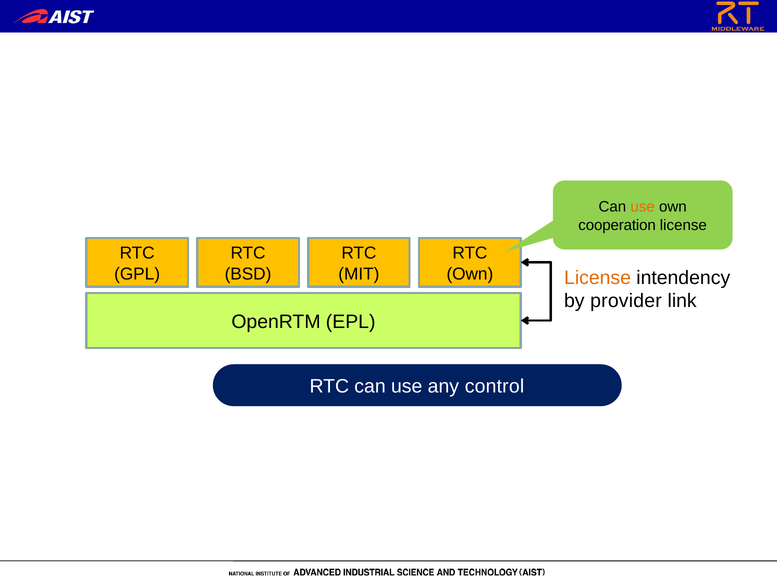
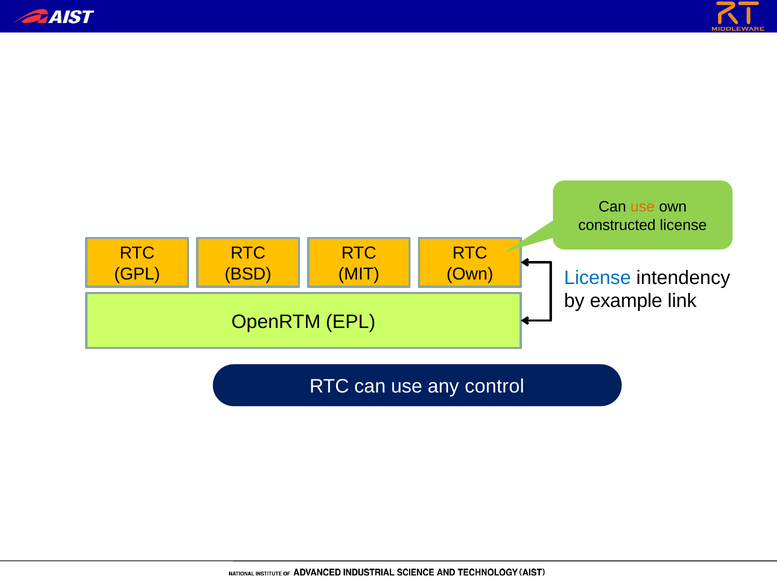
cooperation: cooperation -> constructed
License at (598, 278) colour: orange -> blue
provider: provider -> example
